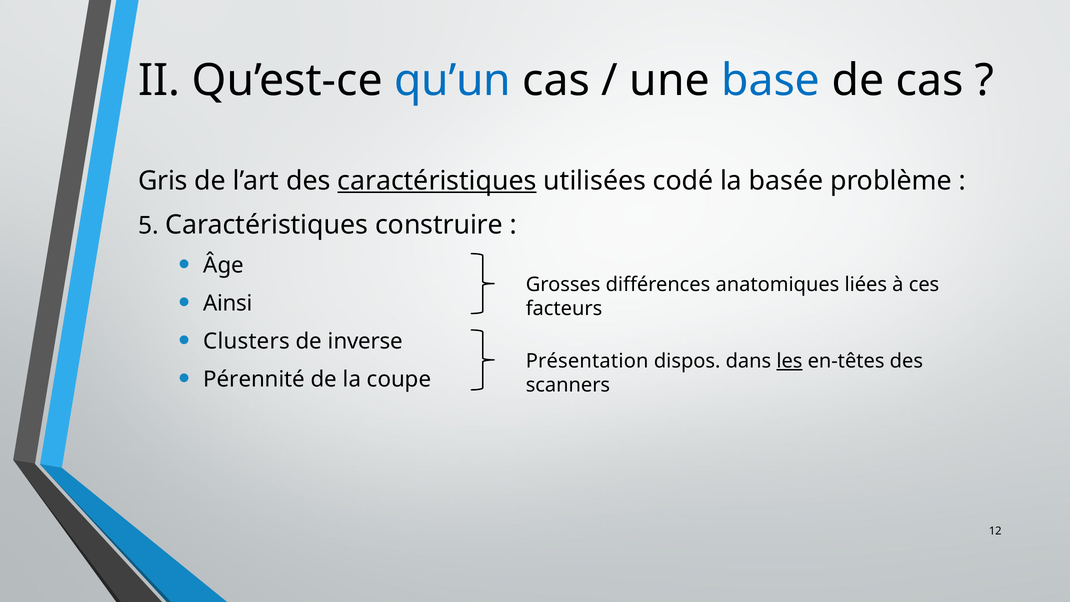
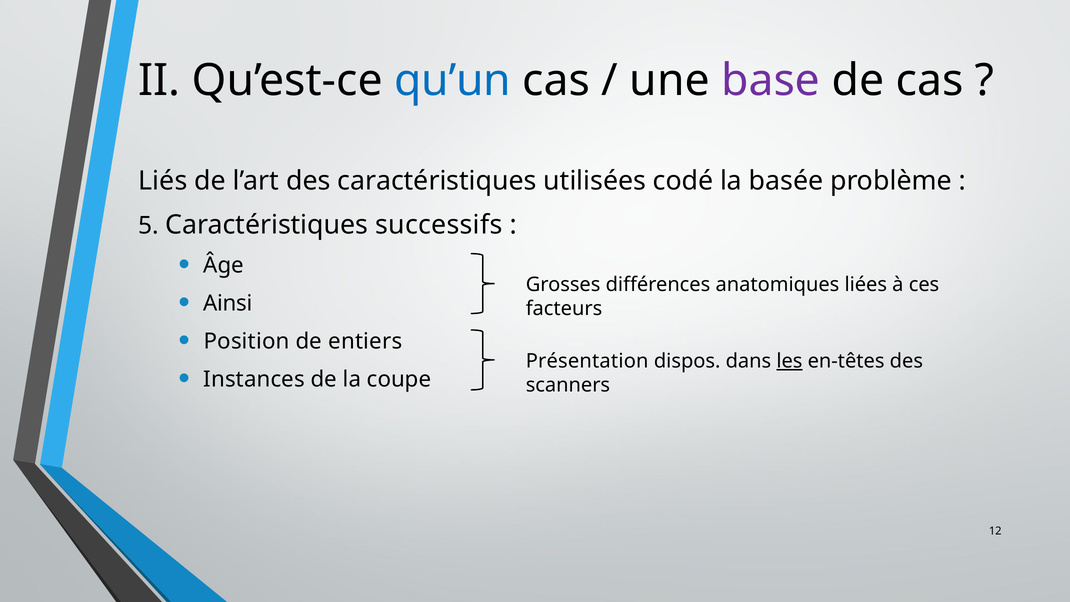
base colour: blue -> purple
Gris: Gris -> Liés
caractéristiques at (437, 181) underline: present -> none
construire: construire -> successifs
Clusters: Clusters -> Position
inverse: inverse -> entiers
Pérennité: Pérennité -> Instances
